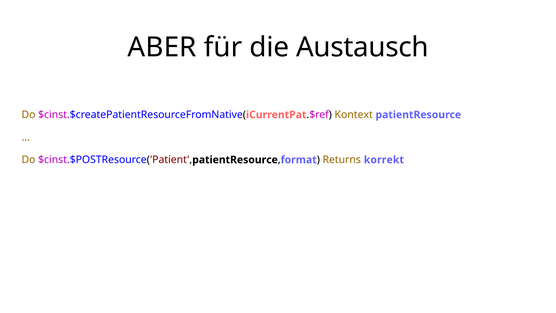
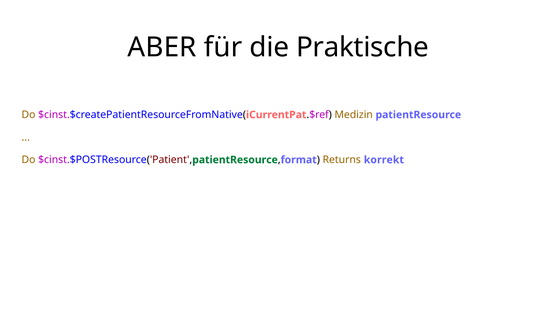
Austausch: Austausch -> Praktische
Kontext: Kontext -> Medizin
patientResource at (235, 160) colour: black -> green
